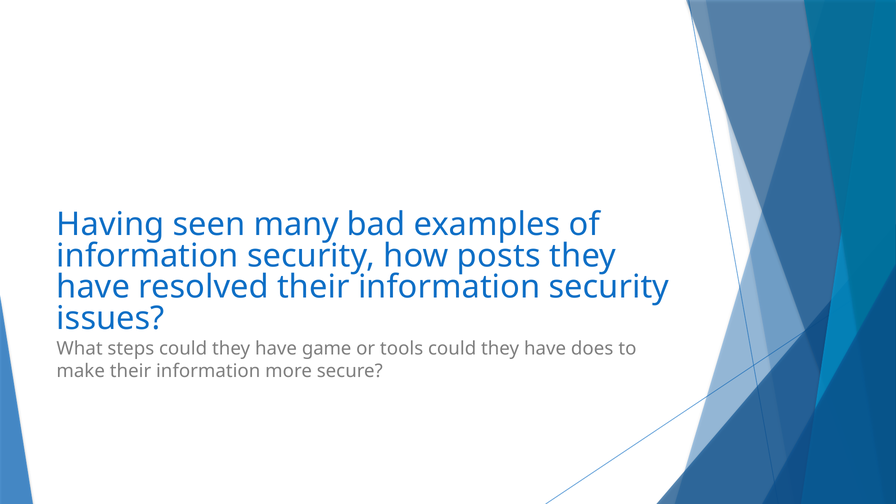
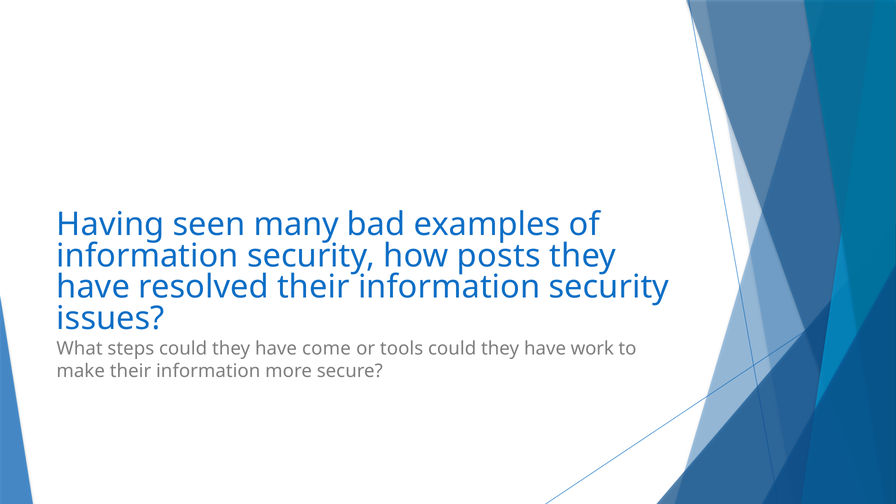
game: game -> come
does: does -> work
